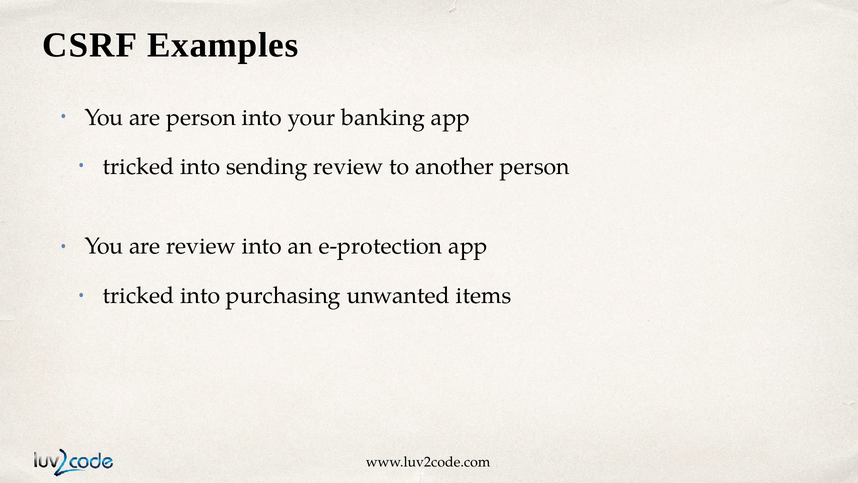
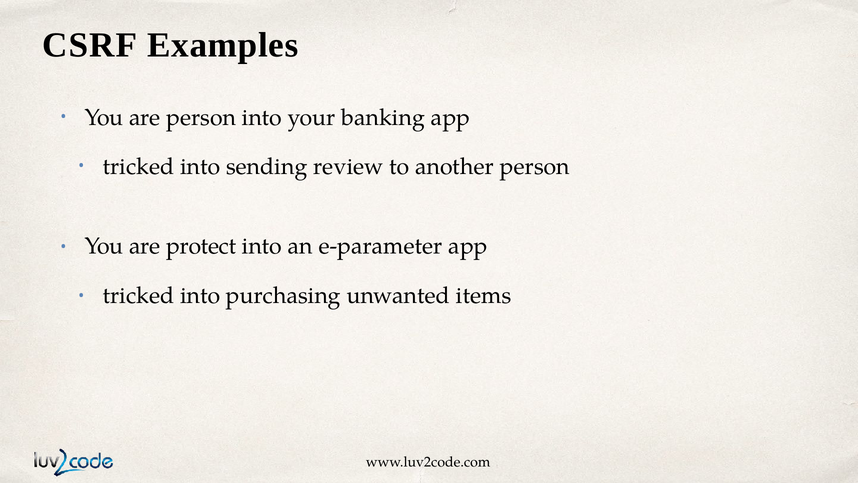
are review: review -> protect
e-protection: e-protection -> e-parameter
